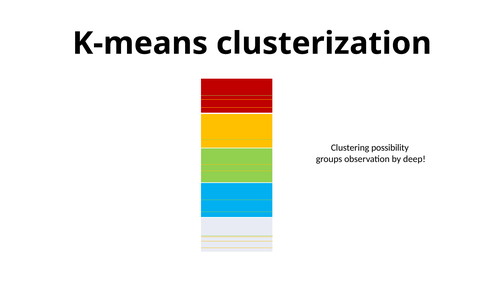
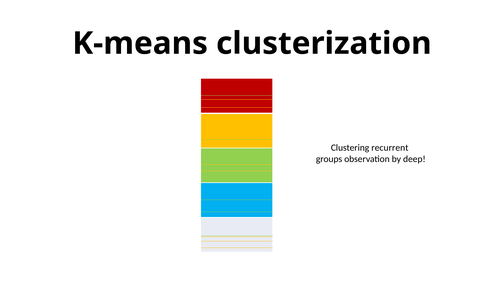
possibility: possibility -> recurrent
